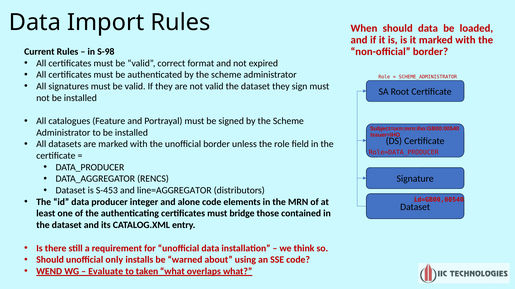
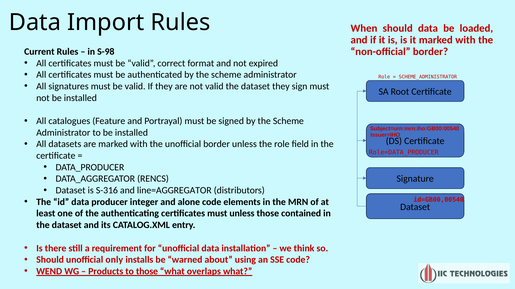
S-453: S-453 -> S-316
must bridge: bridge -> unless
Evaluate: Evaluate -> Products
to taken: taken -> those
